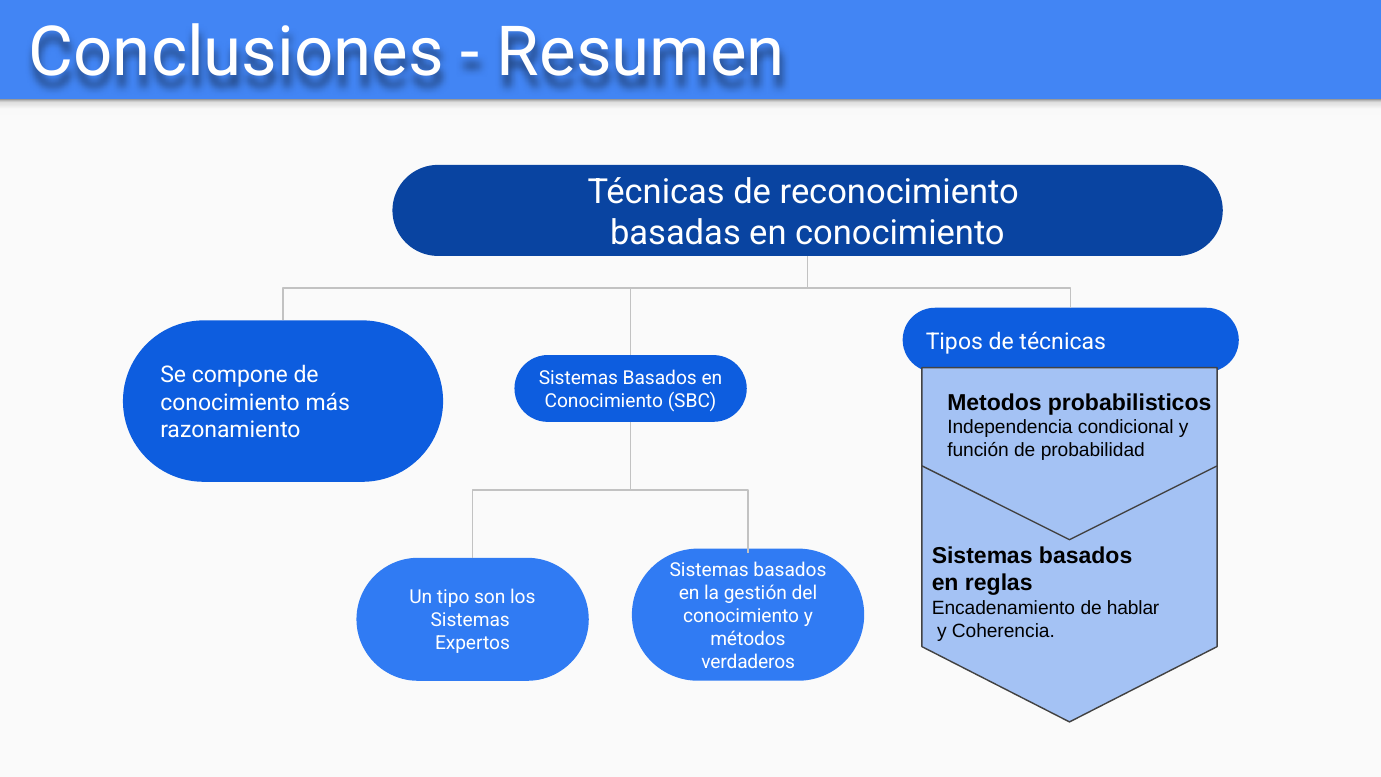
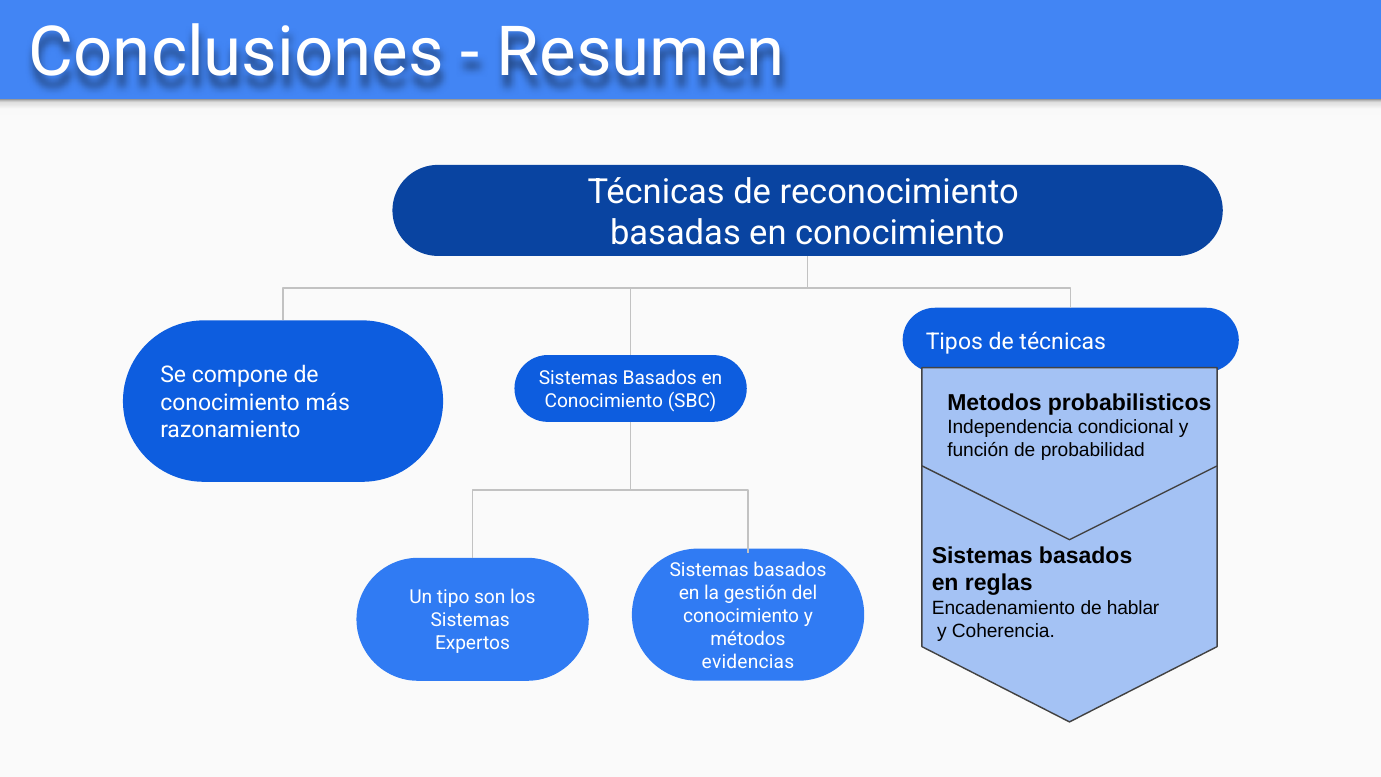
verdaderos: verdaderos -> evidencias
